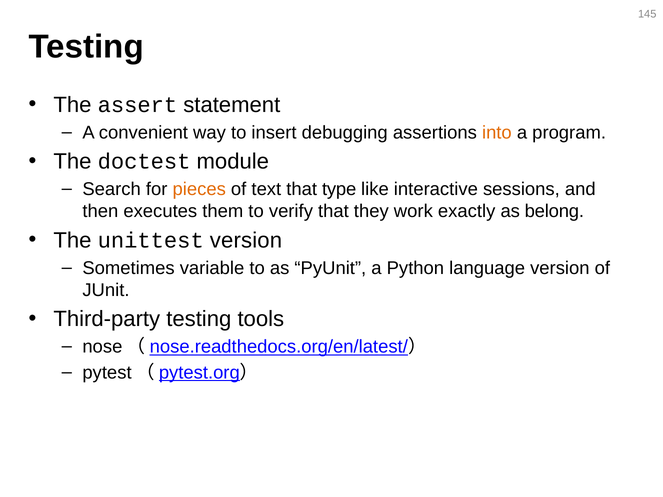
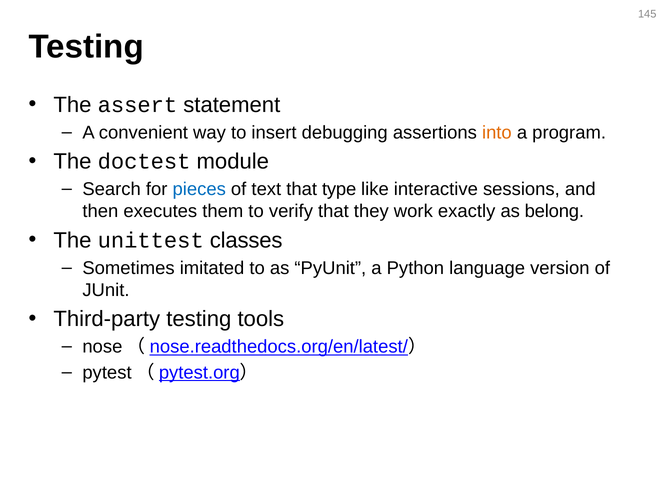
pieces colour: orange -> blue
unittest version: version -> classes
variable: variable -> imitated
